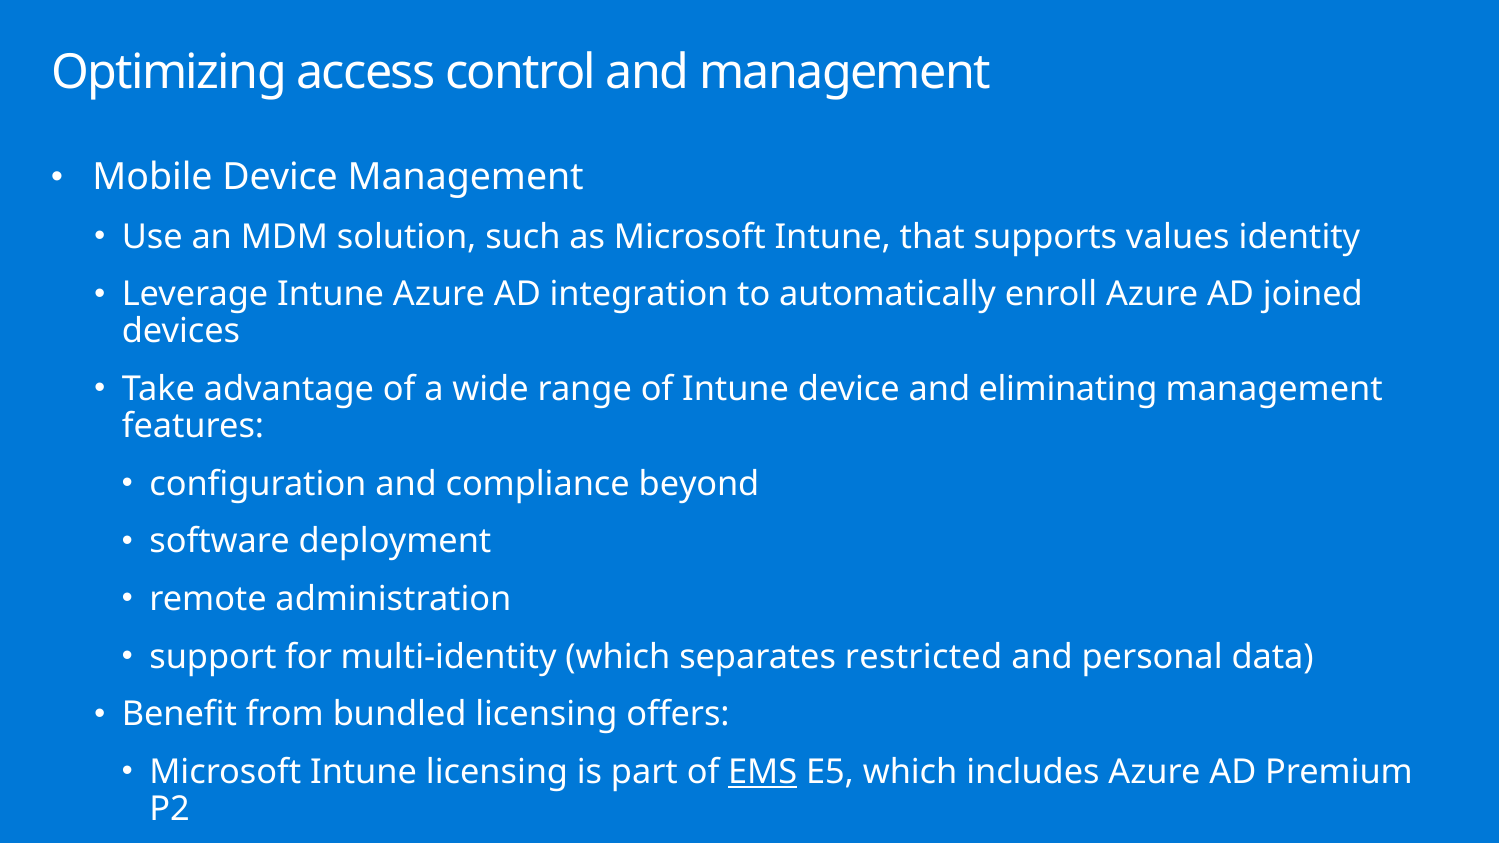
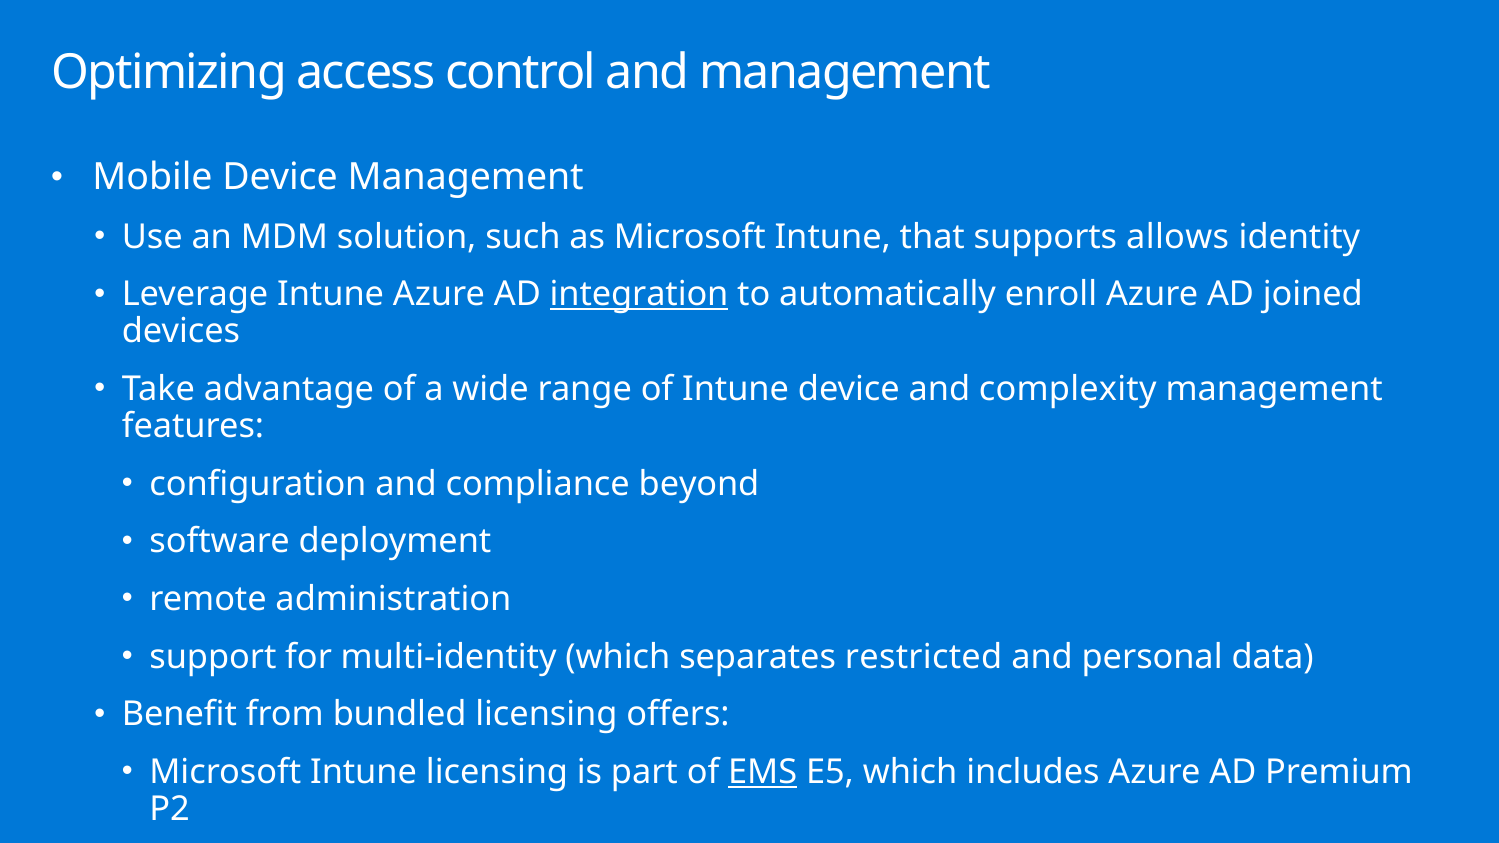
values: values -> allows
integration underline: none -> present
eliminating: eliminating -> complexity
